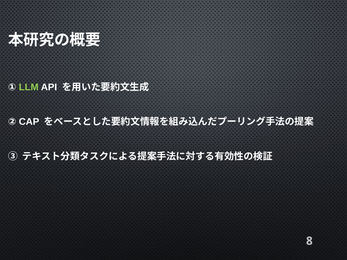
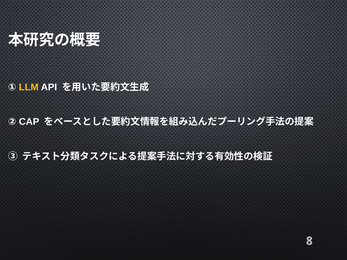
LLM colour: light green -> yellow
